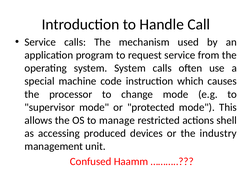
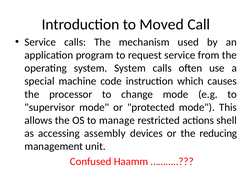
Handle: Handle -> Moved
produced: produced -> assembly
industry: industry -> reducing
